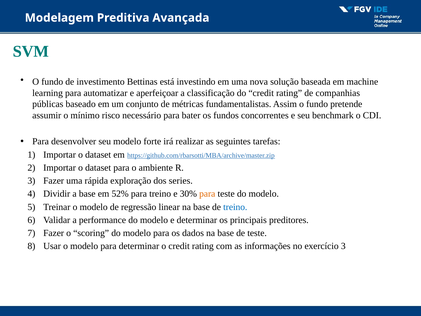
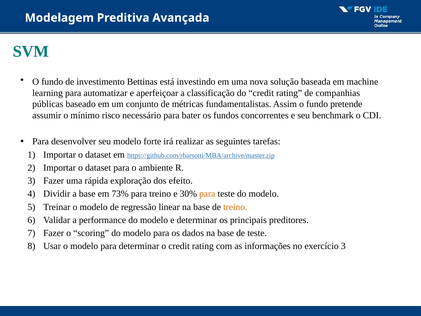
series: series -> efeito
52%: 52% -> 73%
treino at (235, 207) colour: blue -> orange
